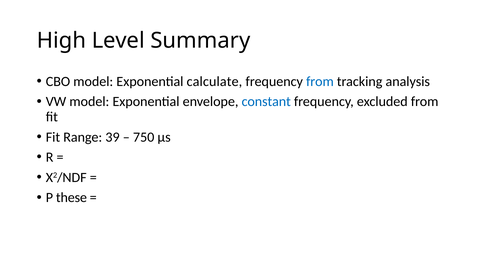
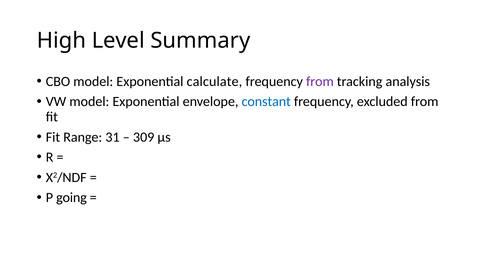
from at (320, 81) colour: blue -> purple
39: 39 -> 31
750: 750 -> 309
these: these -> going
